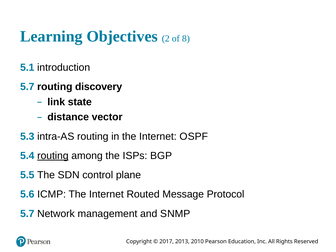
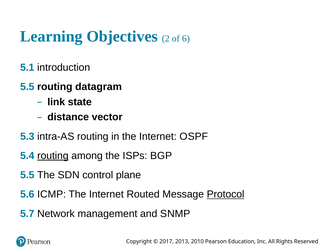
8: 8 -> 6
5.7 at (27, 87): 5.7 -> 5.5
discovery: discovery -> datagram
Protocol underline: none -> present
